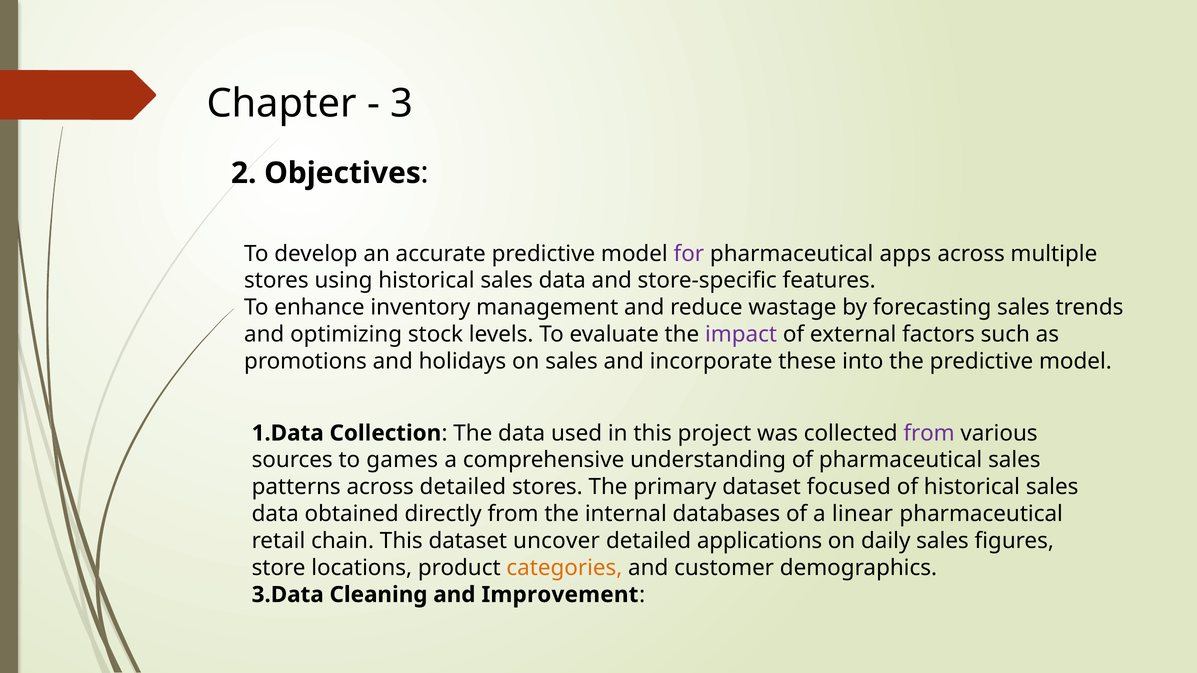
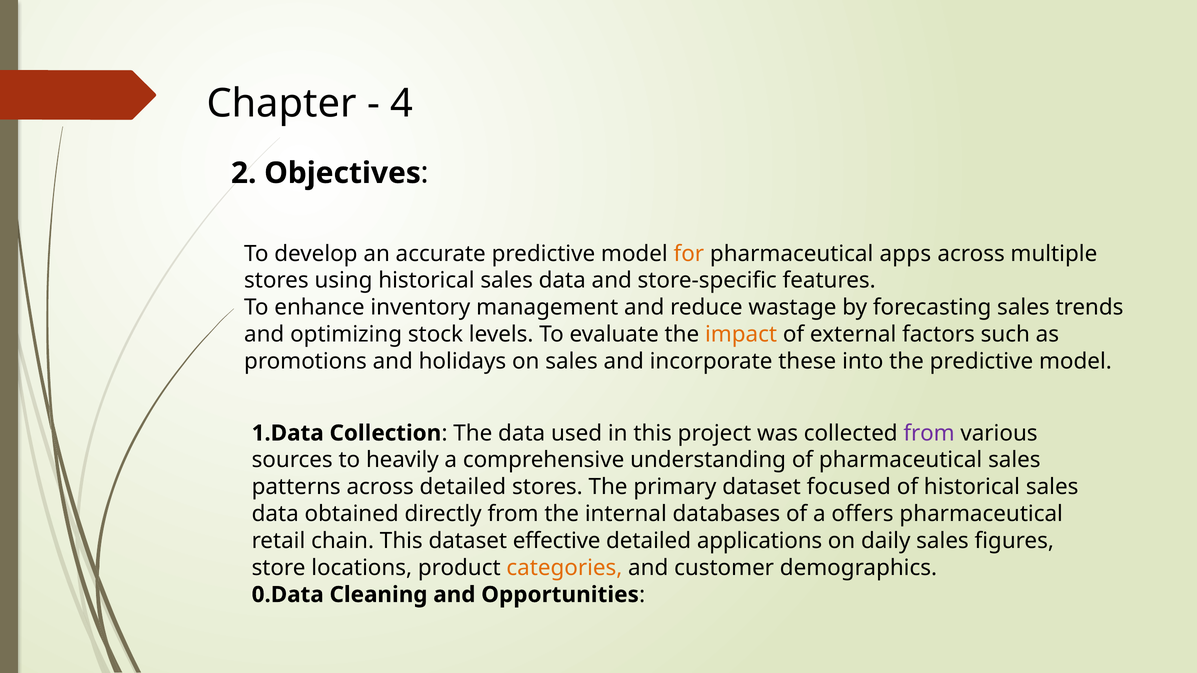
3: 3 -> 4
for colour: purple -> orange
impact colour: purple -> orange
games: games -> heavily
linear: linear -> offers
uncover: uncover -> effective
3.Data: 3.Data -> 0.Data
Improvement: Improvement -> Opportunities
